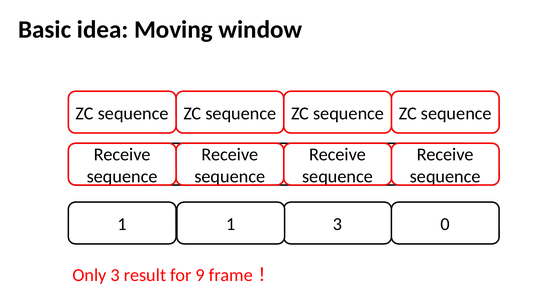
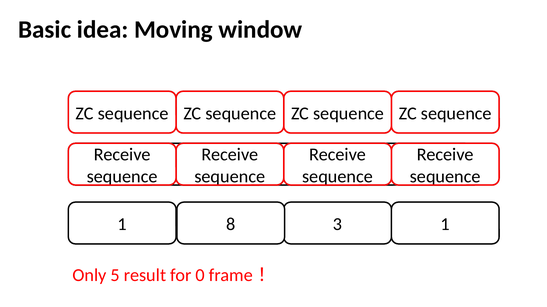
1 1: 1 -> 8
3 0: 0 -> 1
Only 3: 3 -> 5
9: 9 -> 0
